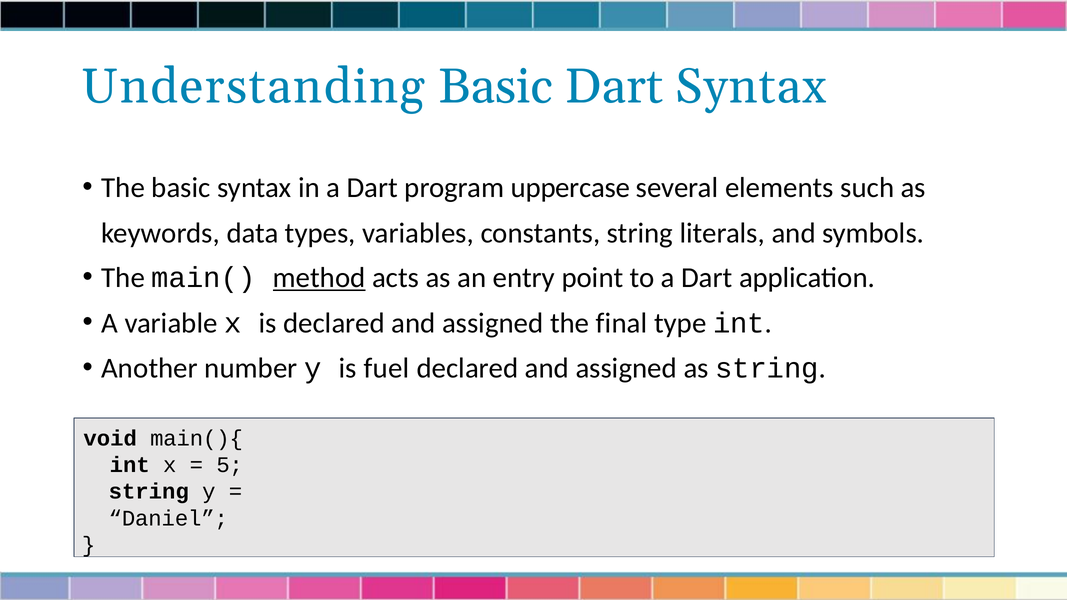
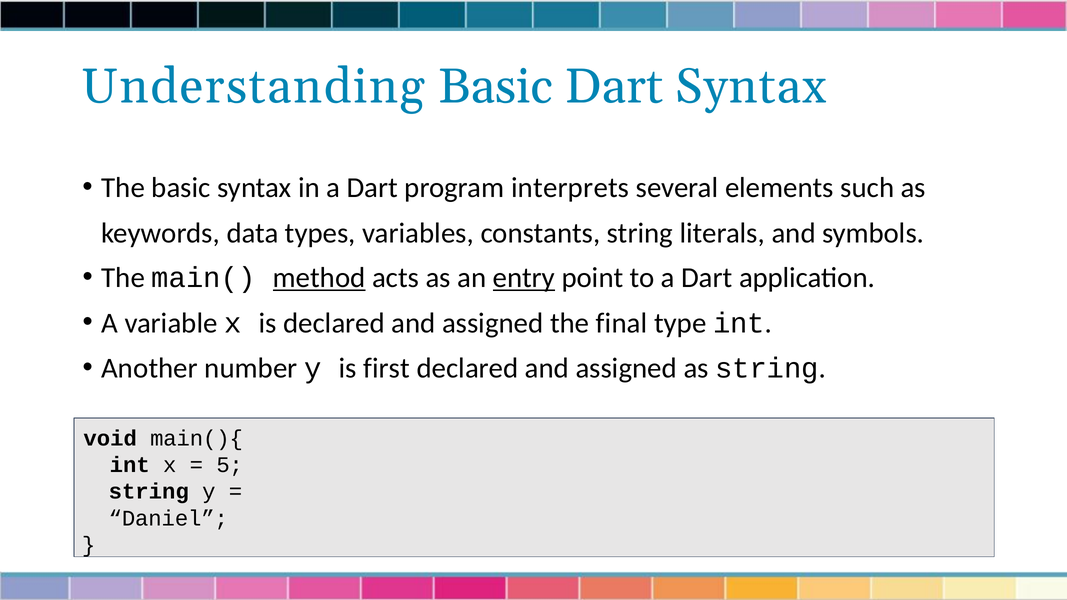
uppercase: uppercase -> interprets
entry underline: none -> present
fuel: fuel -> first
